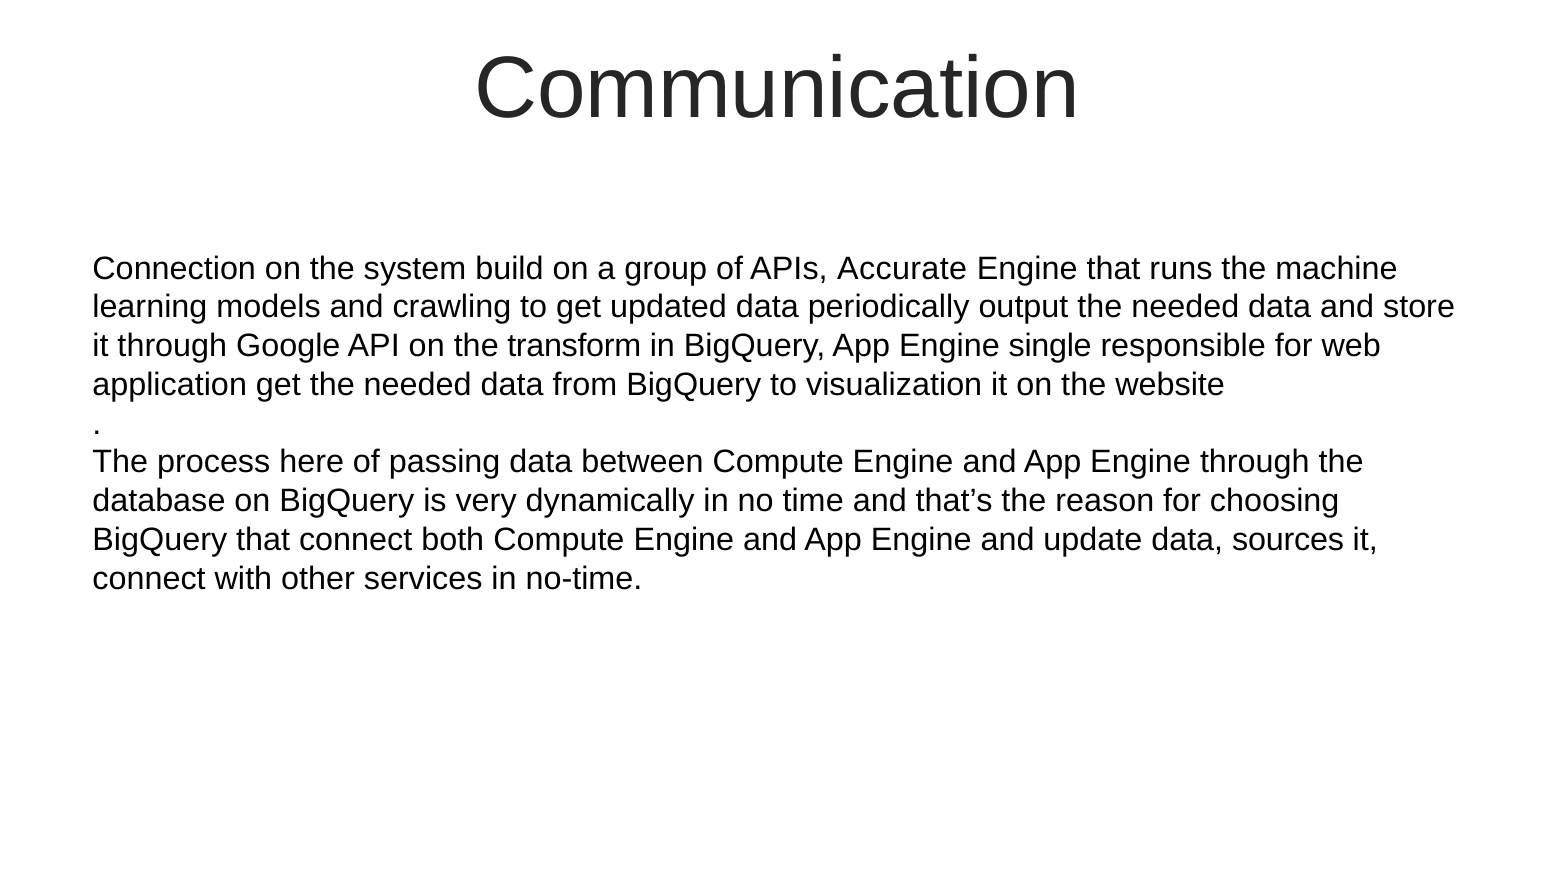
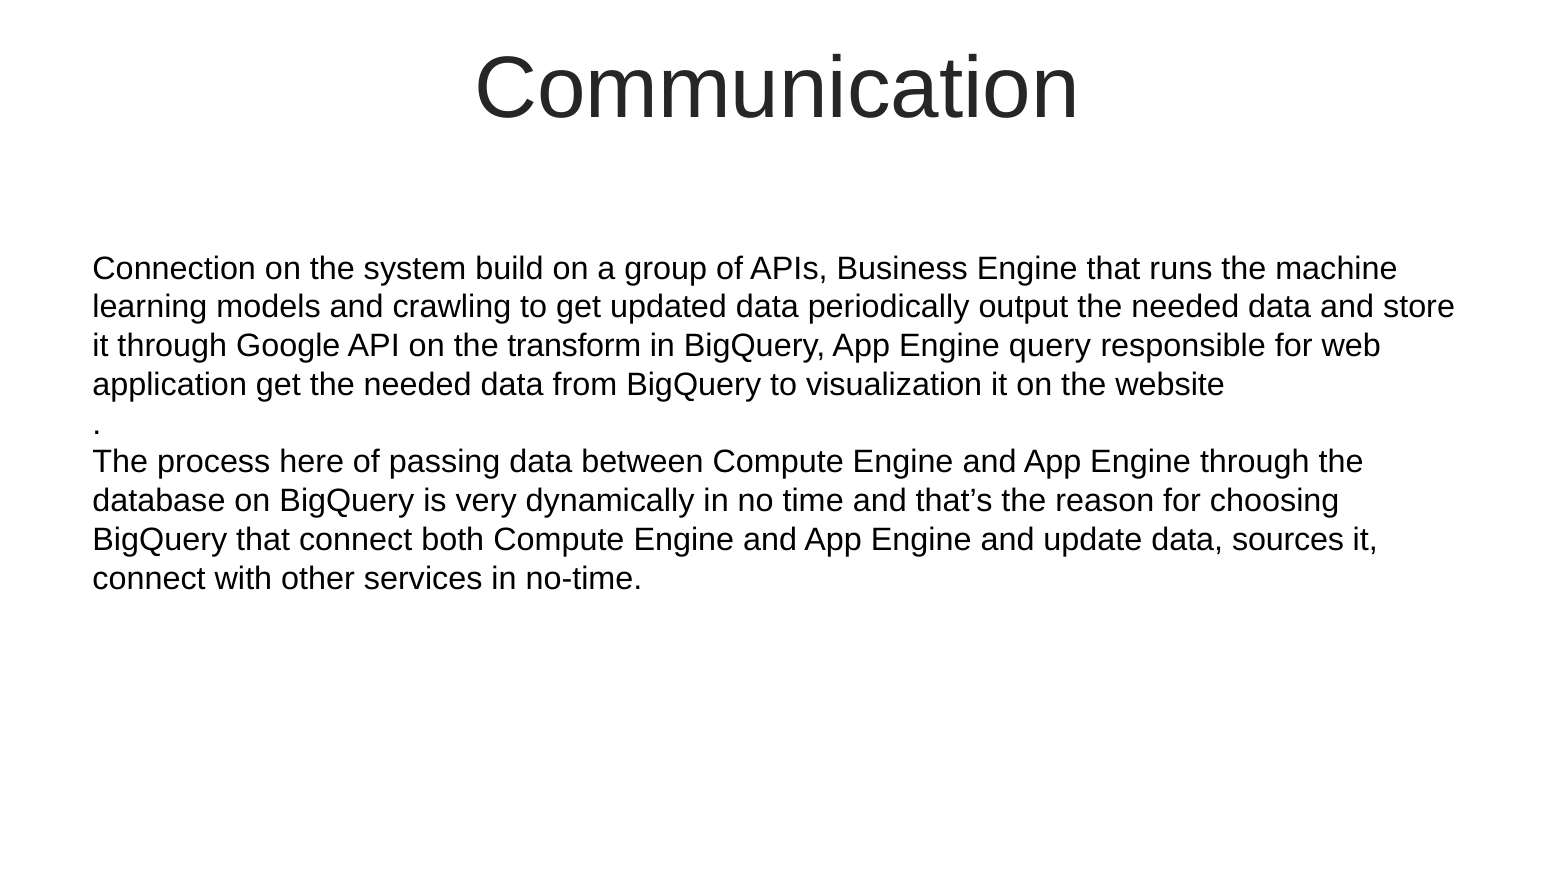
Accurate: Accurate -> Business
single: single -> query
